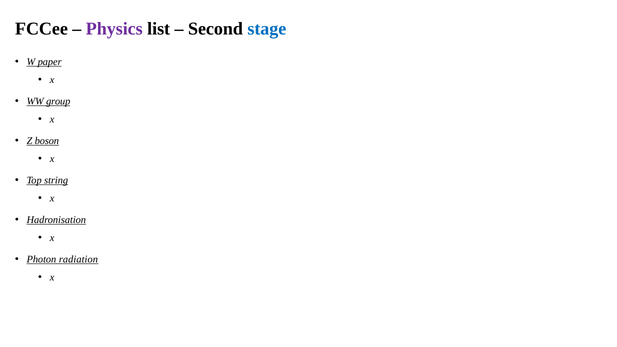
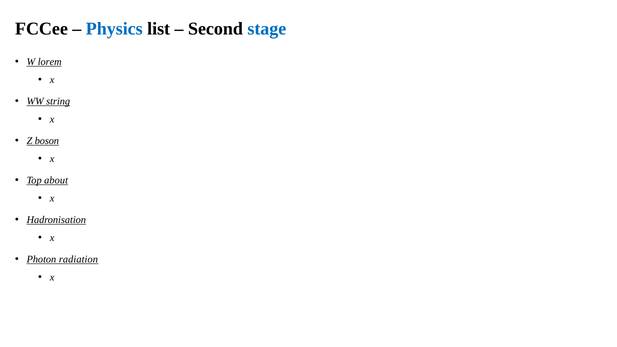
Physics colour: purple -> blue
paper: paper -> lorem
group: group -> string
string: string -> about
